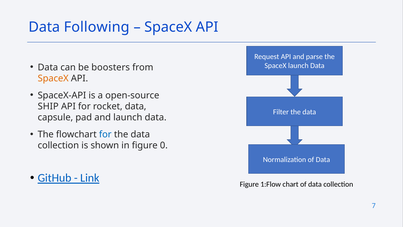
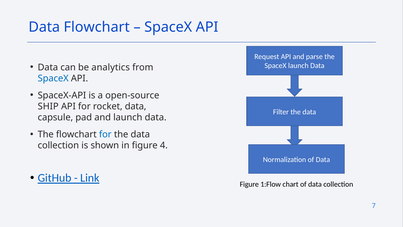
Data Following: Following -> Flowchart
boosters: boosters -> analytics
SpaceX at (53, 78) colour: orange -> blue
0: 0 -> 4
